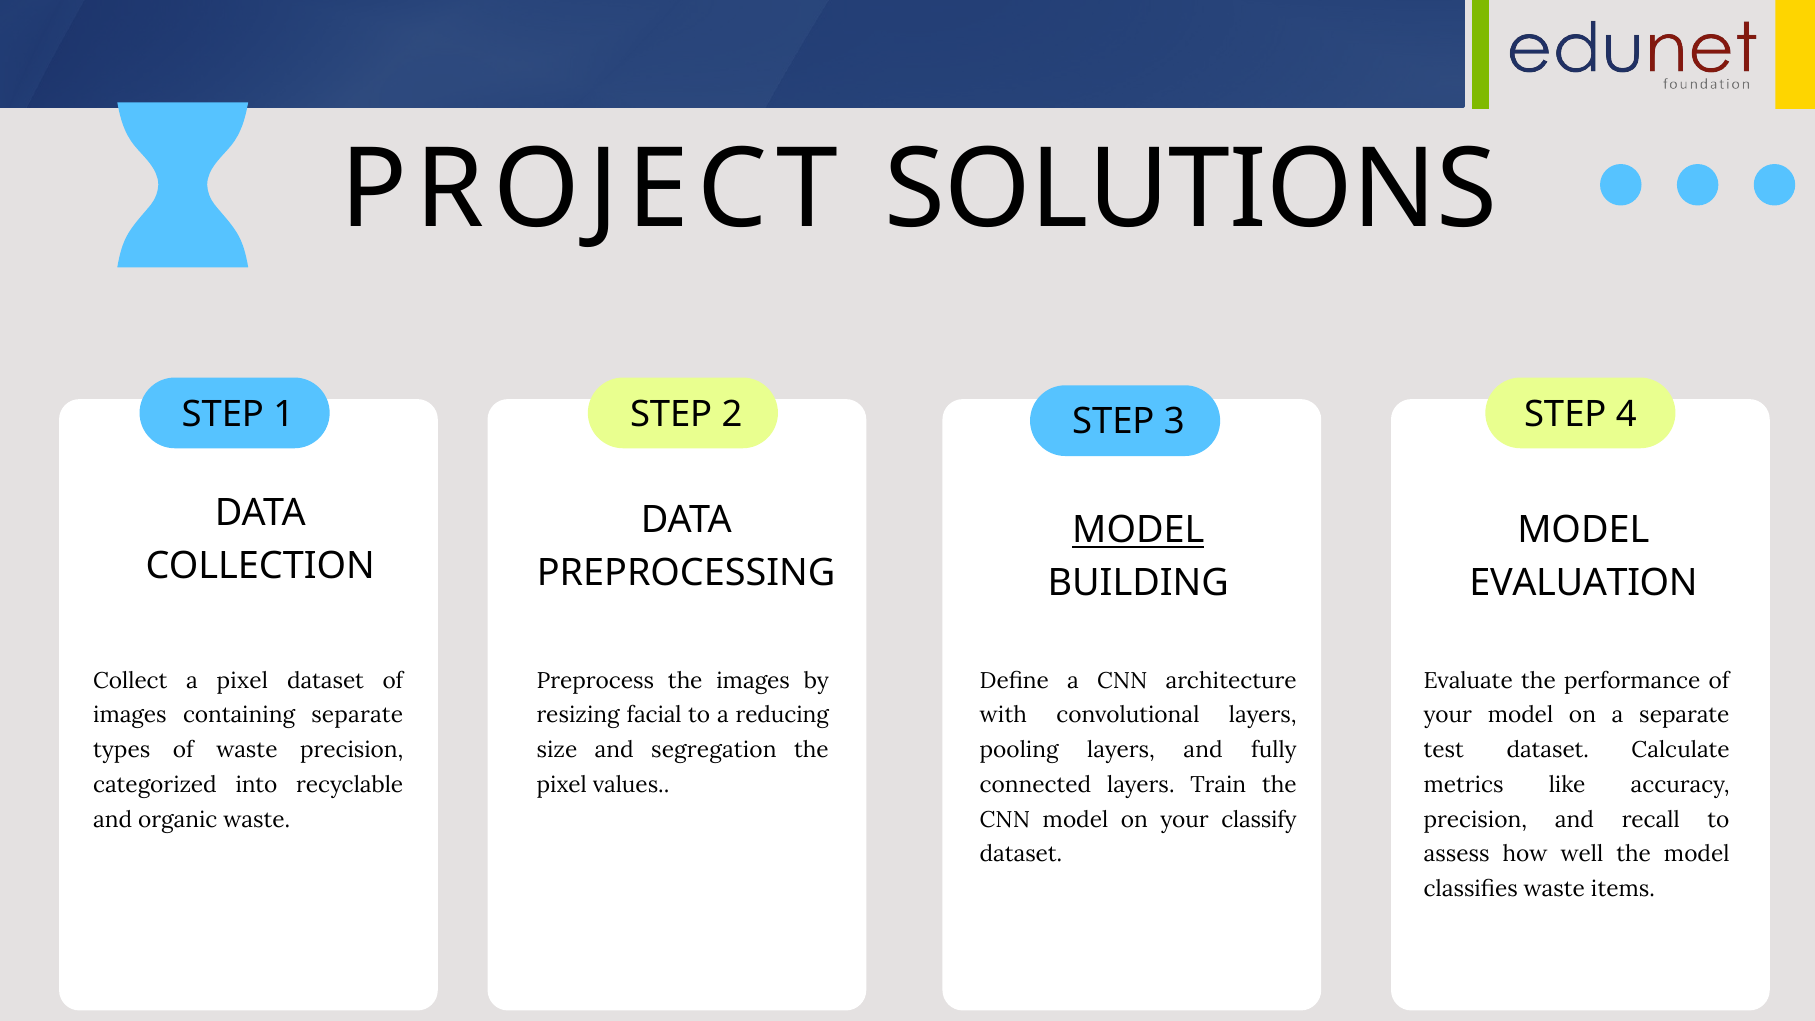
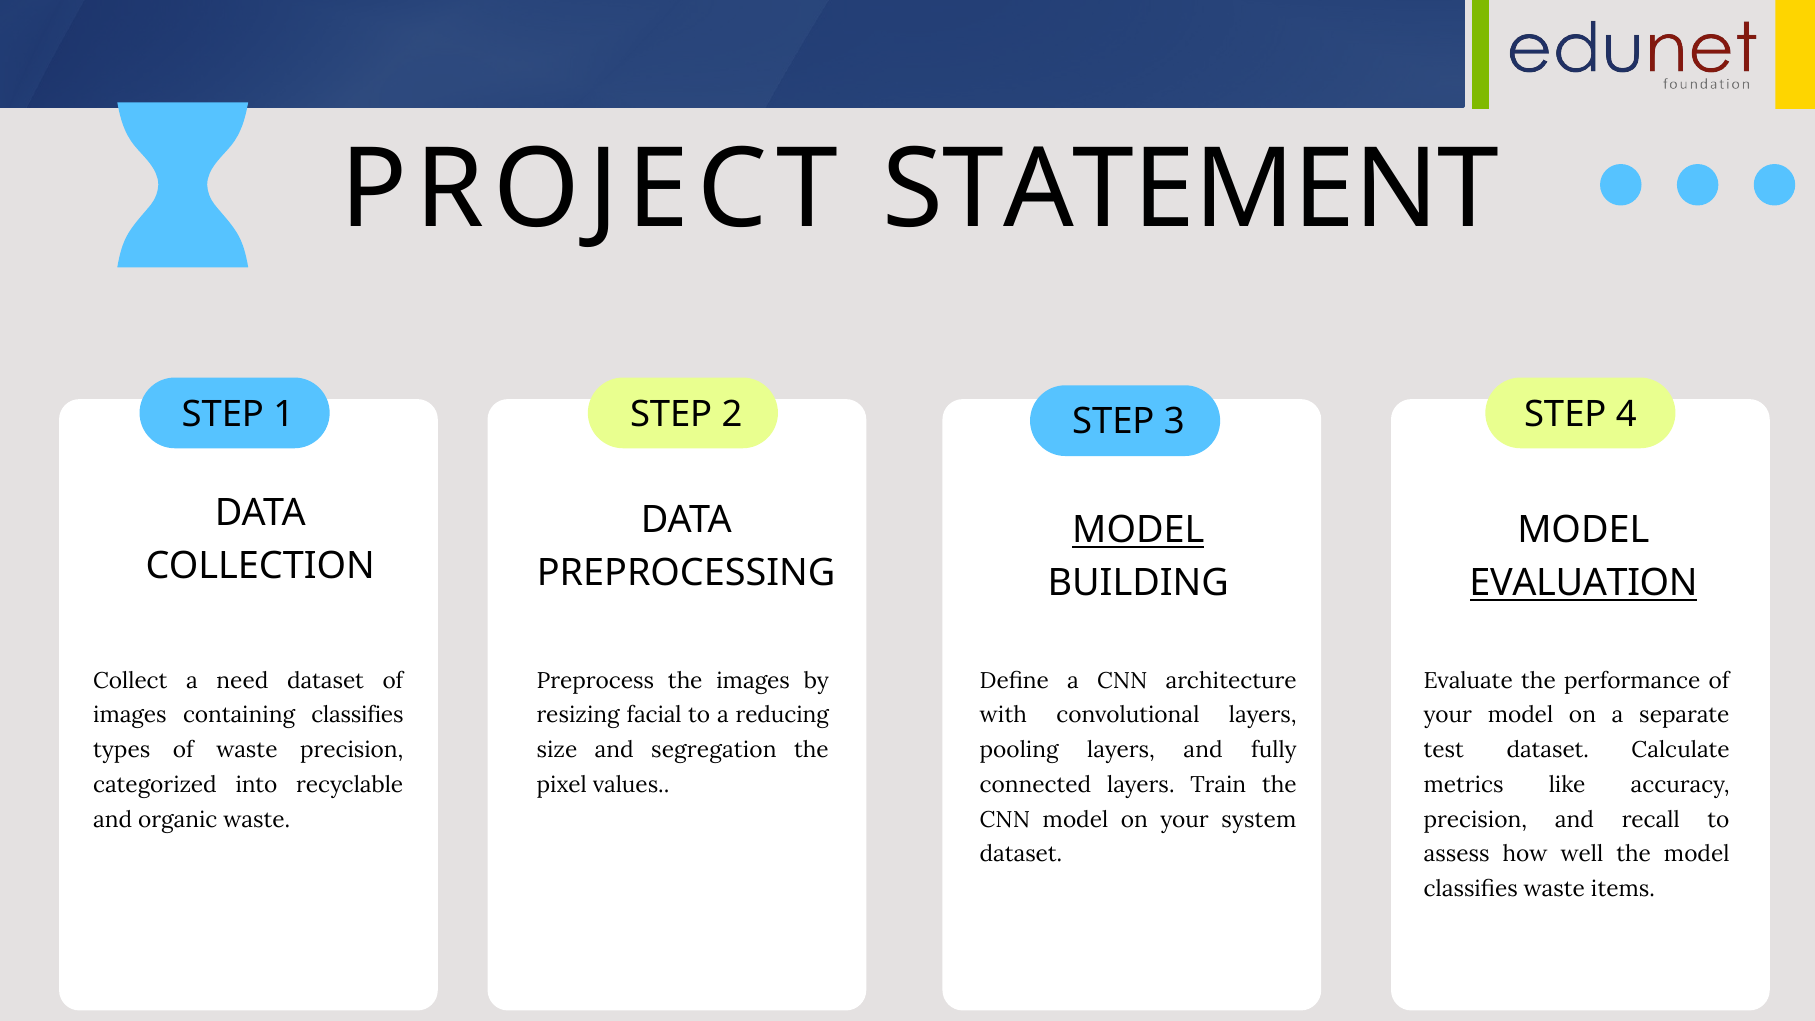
SOLUTIONS: SOLUTIONS -> STATEMENT
EVALUATION underline: none -> present
a pixel: pixel -> need
containing separate: separate -> classifies
classify: classify -> system
